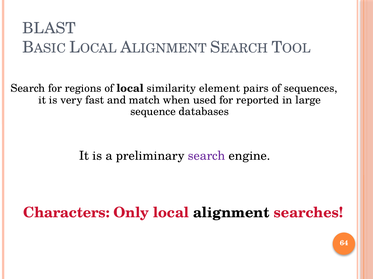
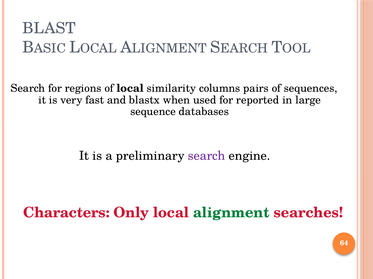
element: element -> columns
match: match -> blastx
alignment colour: black -> green
